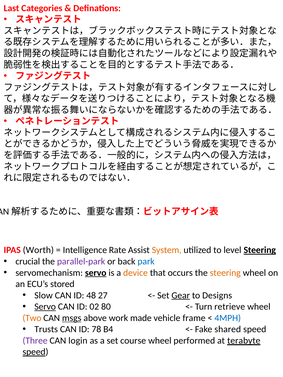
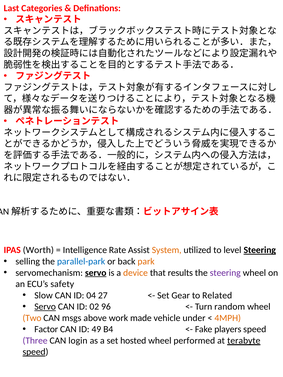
crucial: crucial -> selling
parallel-park colour: purple -> blue
park colour: blue -> orange
occurs: occurs -> results
steering at (225, 273) colour: orange -> purple
stored: stored -> safety
48: 48 -> 04
Gear underline: present -> none
Designs: Designs -> Related
80: 80 -> 96
retrieve: retrieve -> random
msgs underline: present -> none
frame: frame -> under
4MPH colour: blue -> orange
Trusts: Trusts -> Factor
78: 78 -> 49
shared: shared -> players
course: course -> hosted
